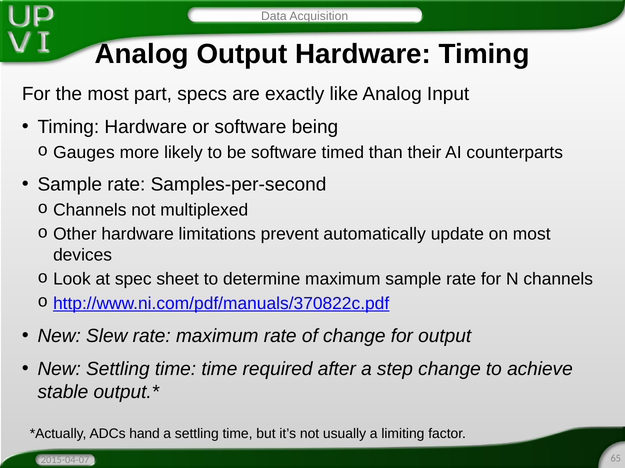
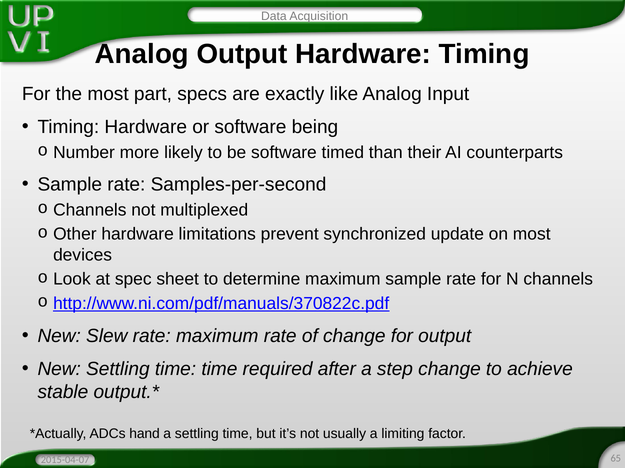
Gauges: Gauges -> Number
automatically: automatically -> synchronized
